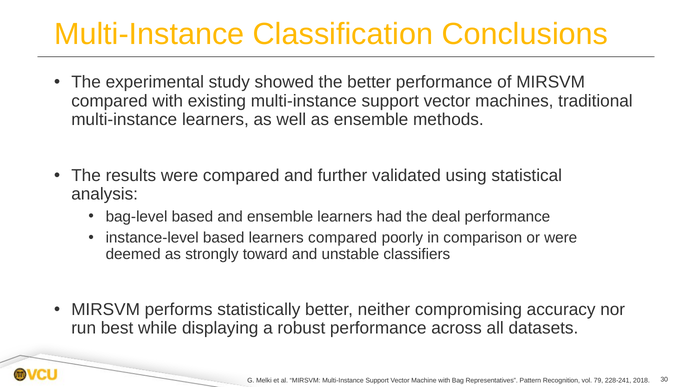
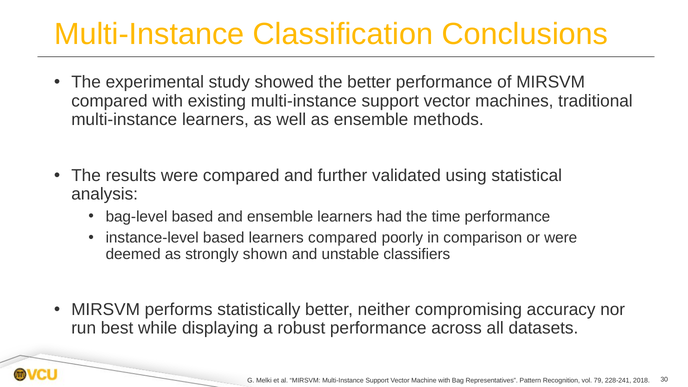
deal: deal -> time
toward: toward -> shown
